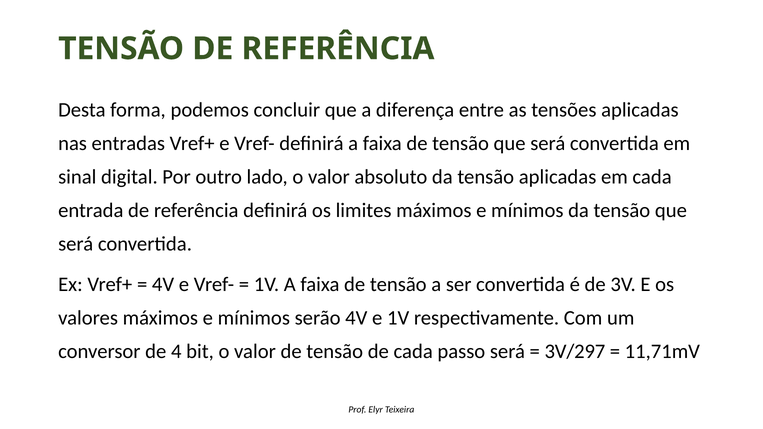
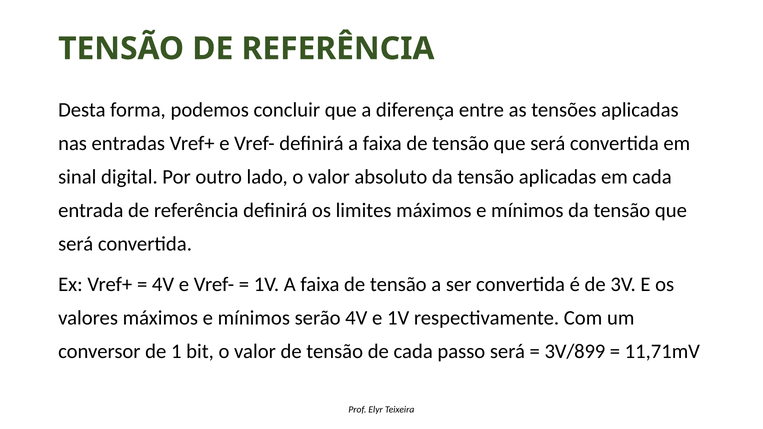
4: 4 -> 1
3V/297: 3V/297 -> 3V/899
